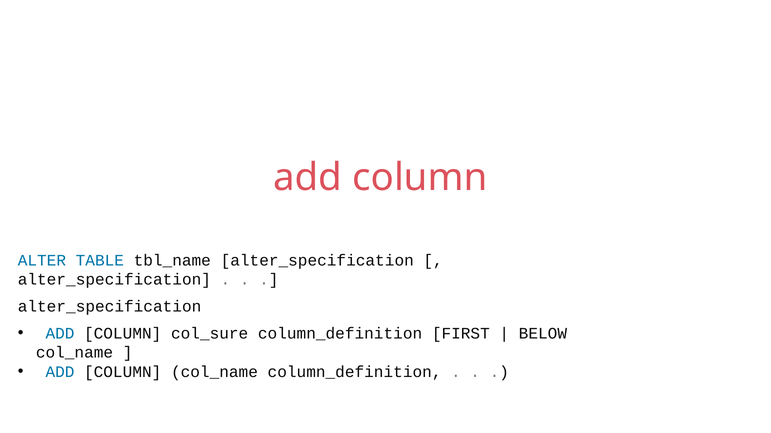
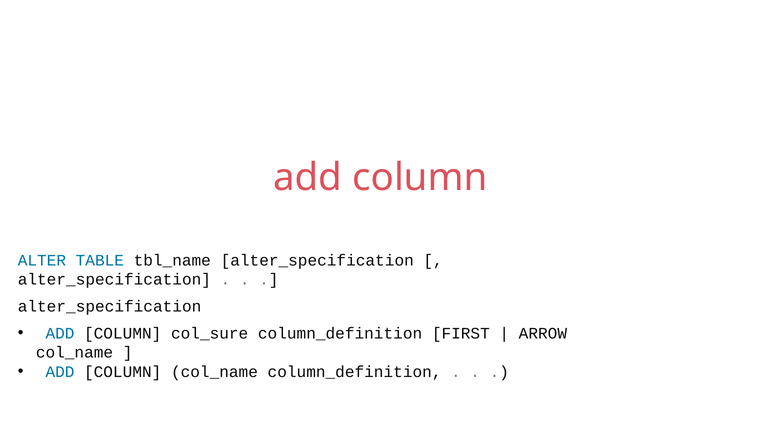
BELOW: BELOW -> ARROW
